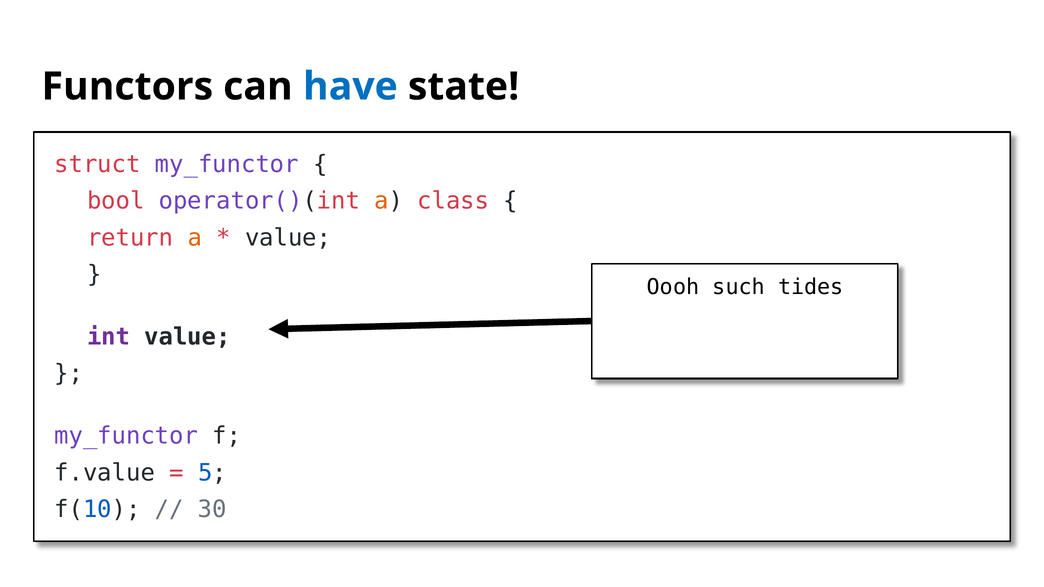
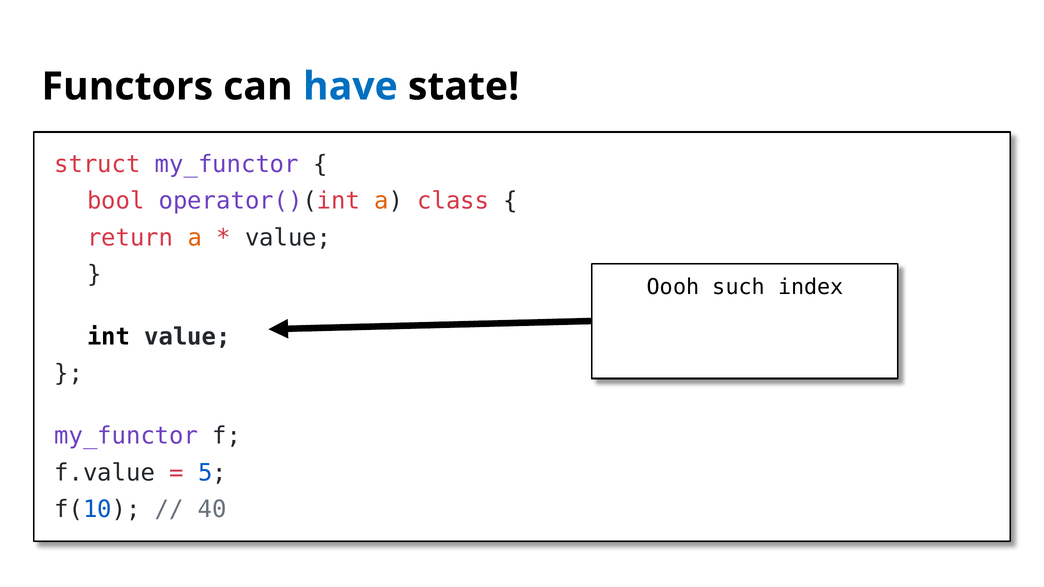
tides: tides -> index
int colour: purple -> black
30: 30 -> 40
